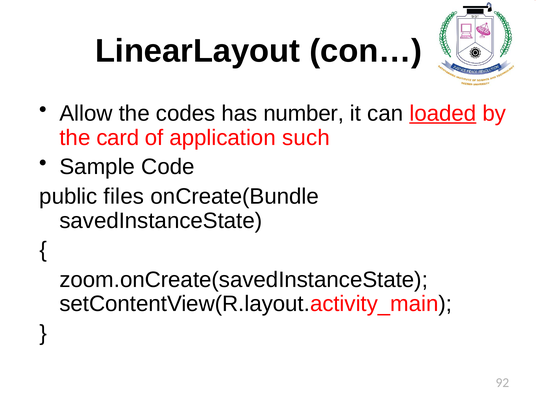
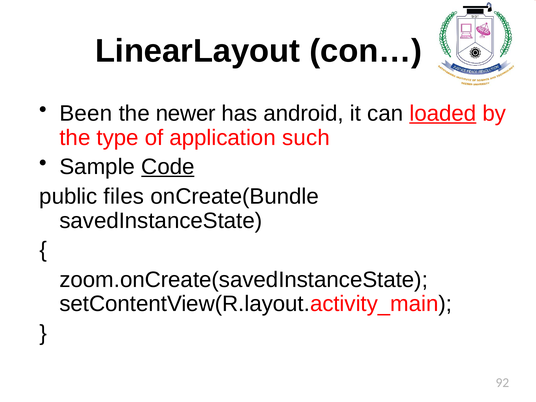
Allow: Allow -> Been
codes: codes -> newer
number: number -> android
card: card -> type
Code underline: none -> present
